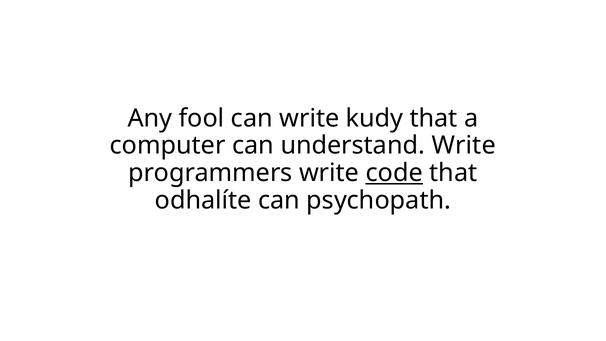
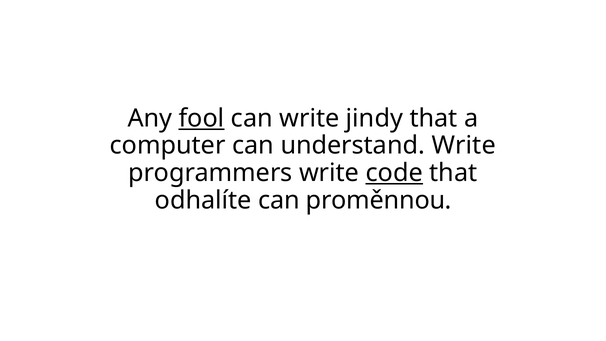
fool underline: none -> present
kudy: kudy -> jindy
psychopath: psychopath -> proměnnou
